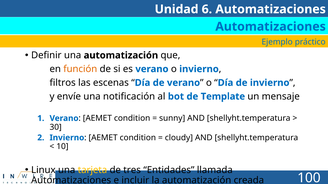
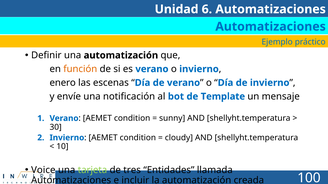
filtros: filtros -> enero
Linux: Linux -> Voice
tarjeta colour: yellow -> light green
